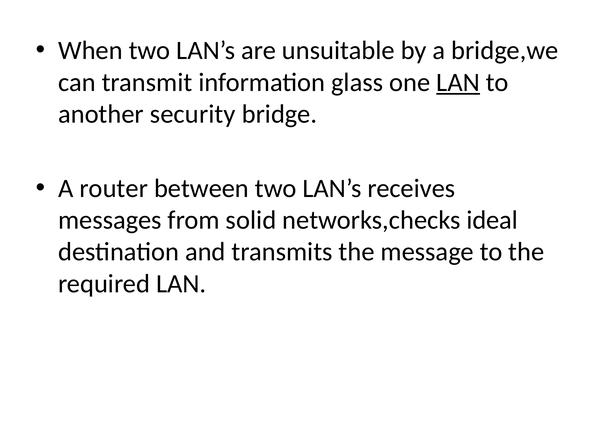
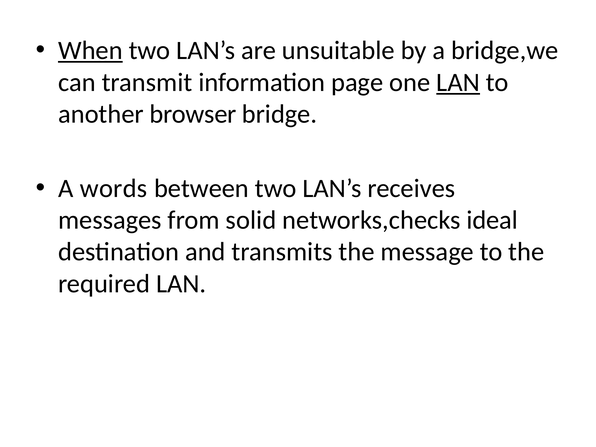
When underline: none -> present
glass: glass -> page
security: security -> browser
router: router -> words
